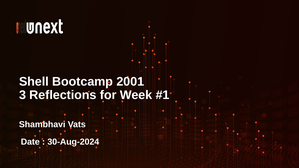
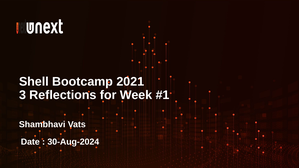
2001: 2001 -> 2021
